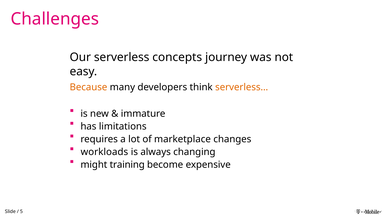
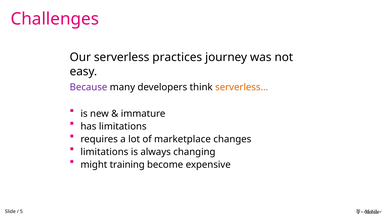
concepts: concepts -> practices
Because colour: orange -> purple
workloads at (104, 152): workloads -> limitations
